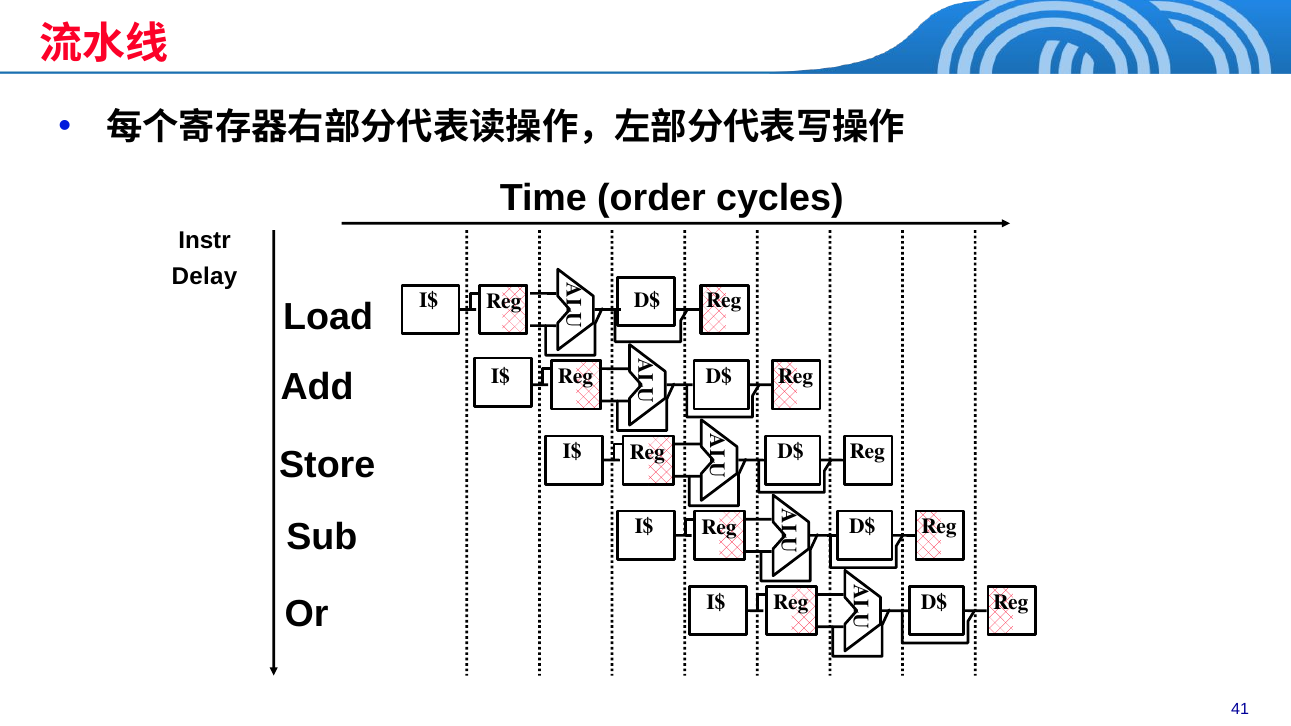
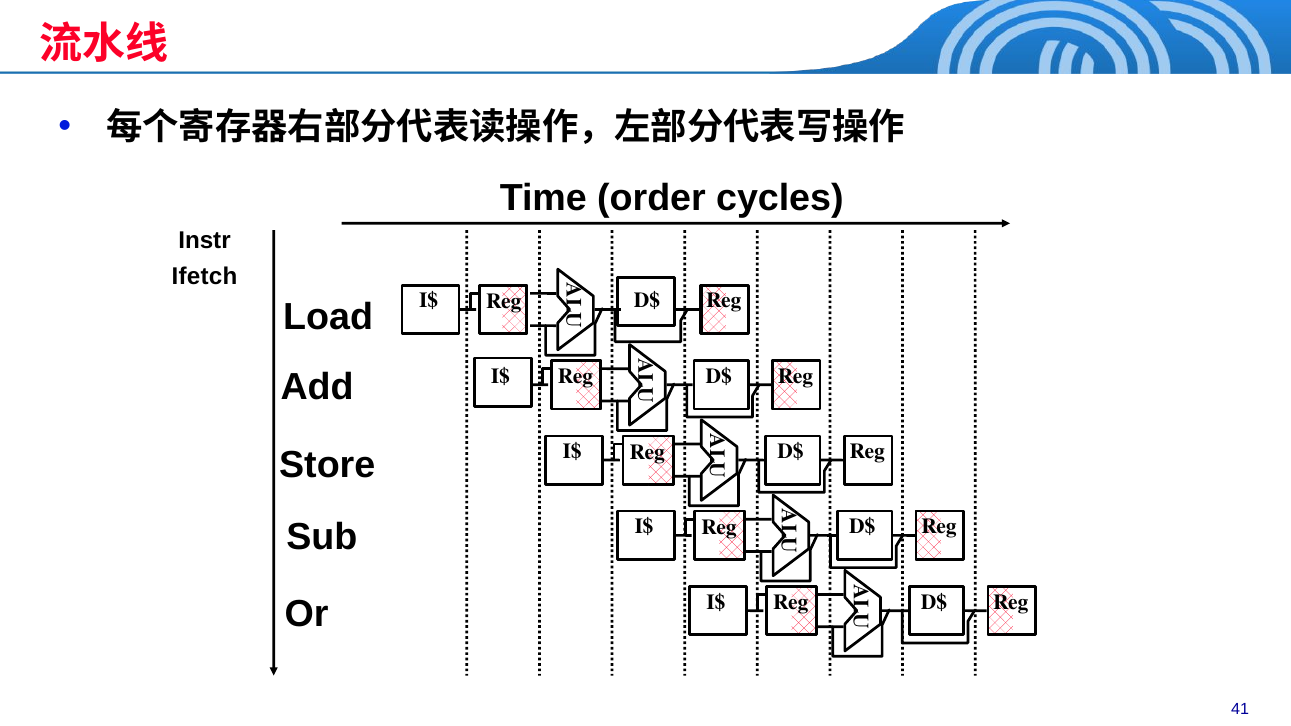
Delay: Delay -> Ifetch
